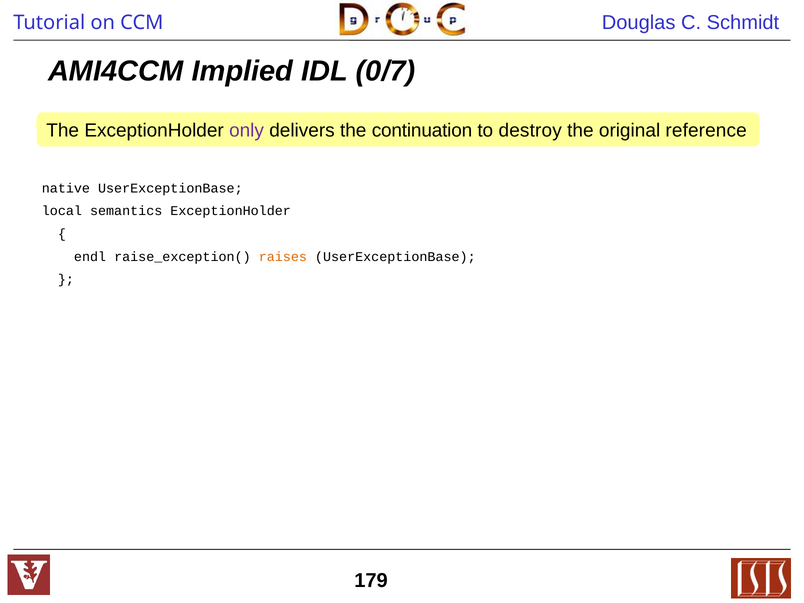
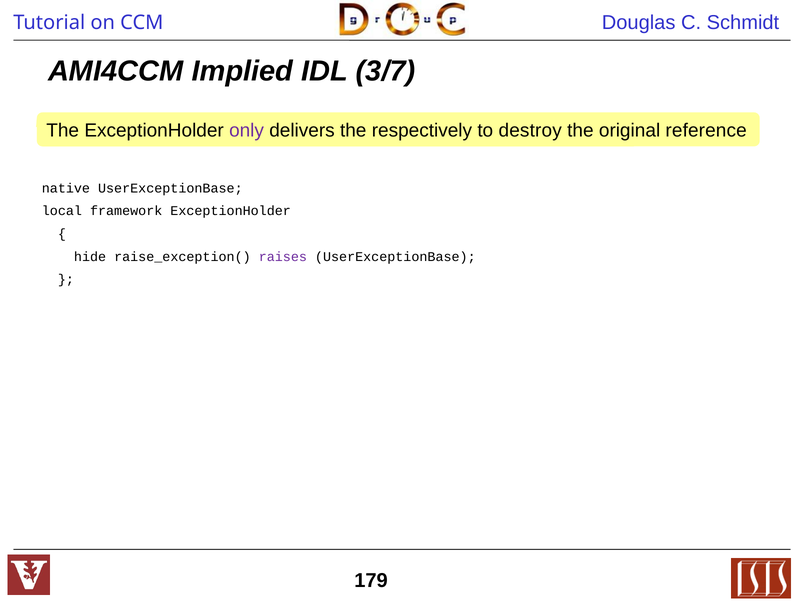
0/7: 0/7 -> 3/7
continuation: continuation -> respectively
semantics: semantics -> framework
endl: endl -> hide
raises colour: orange -> purple
